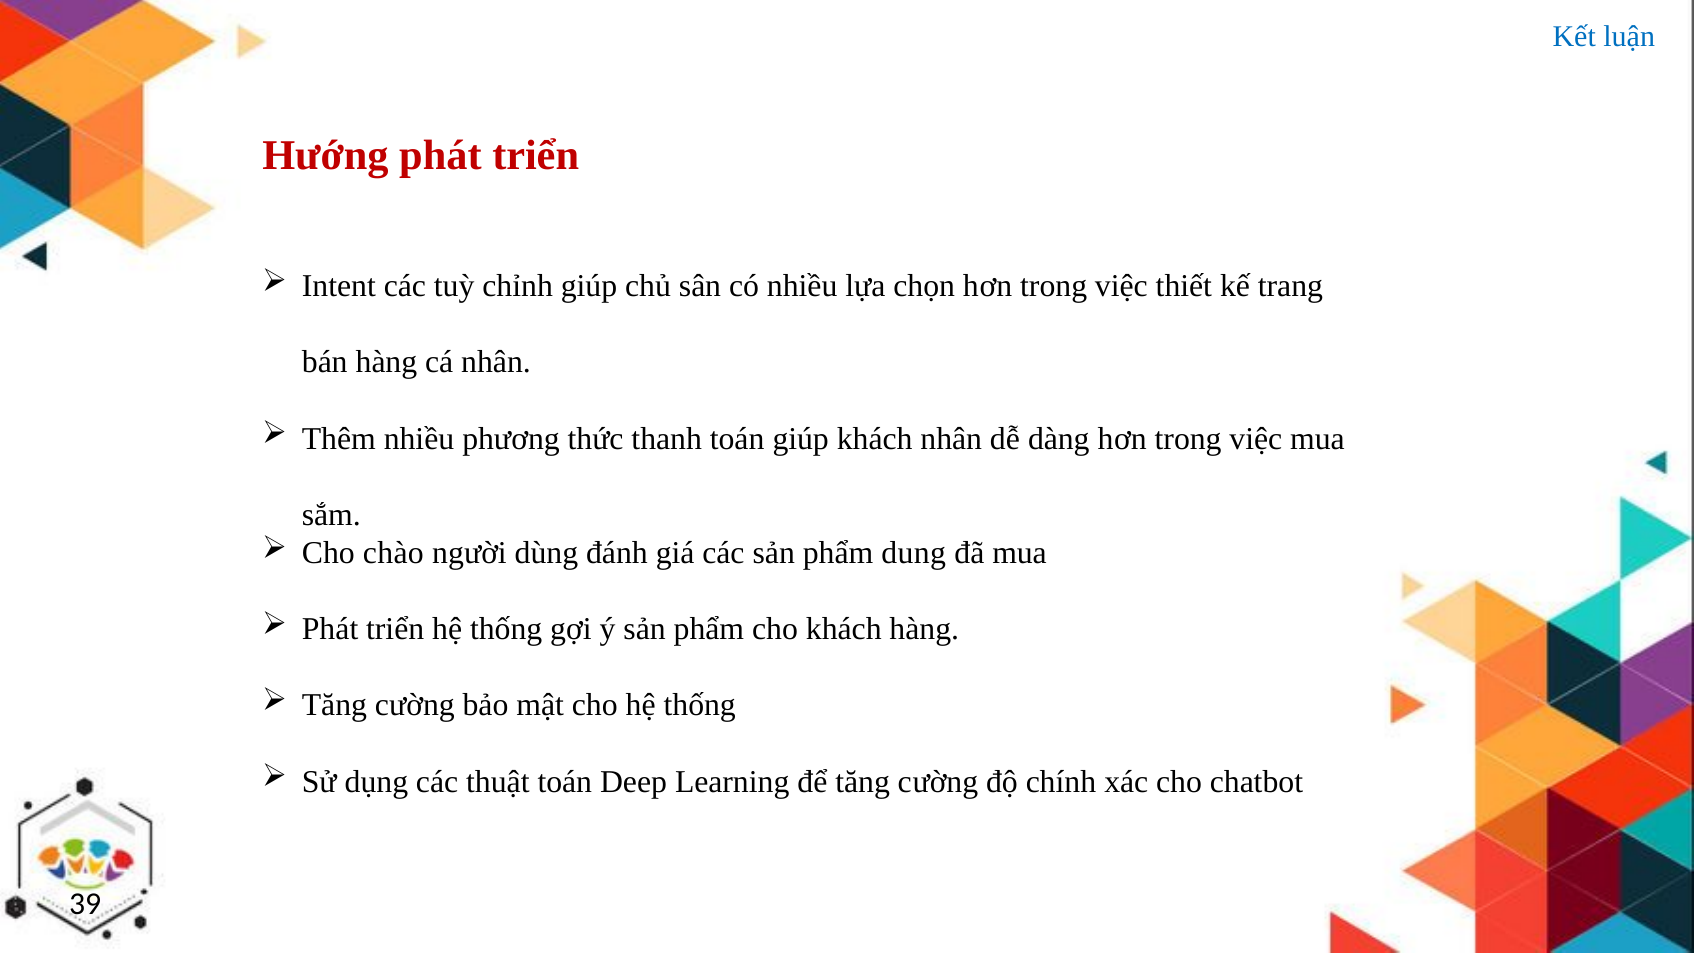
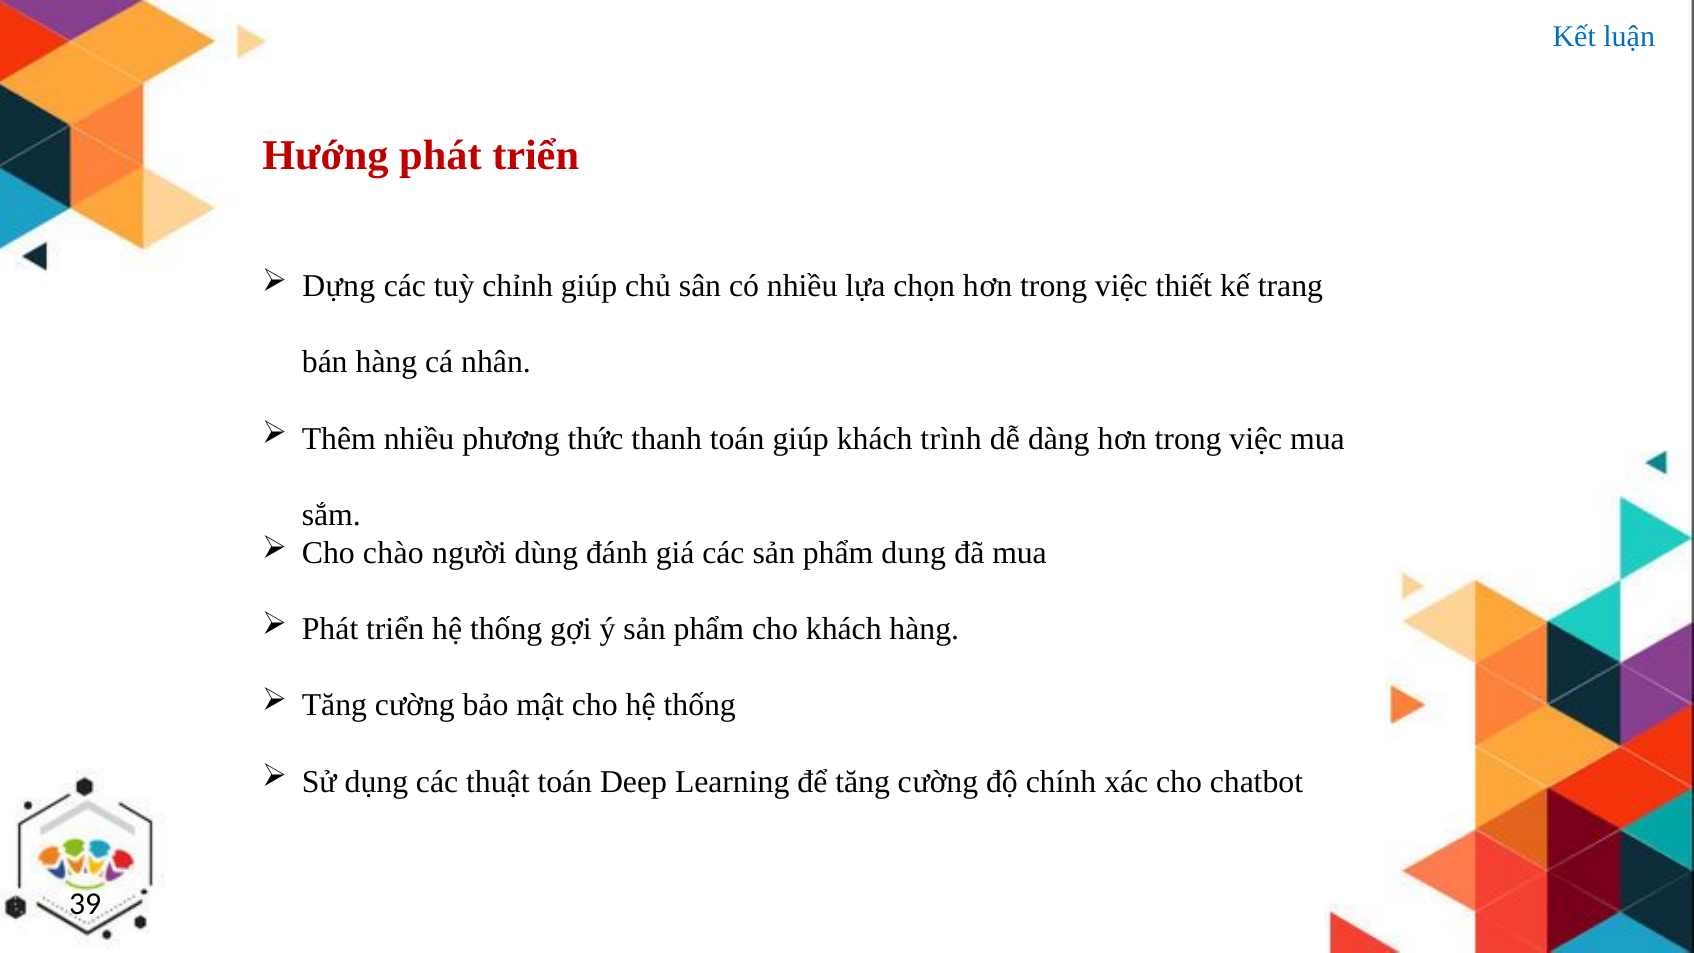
Intent: Intent -> Dựng
khách nhân: nhân -> trình
